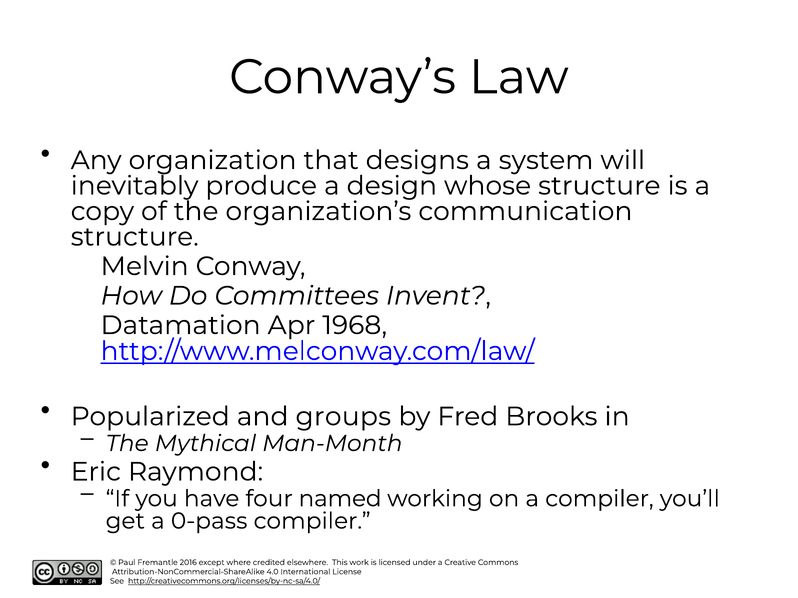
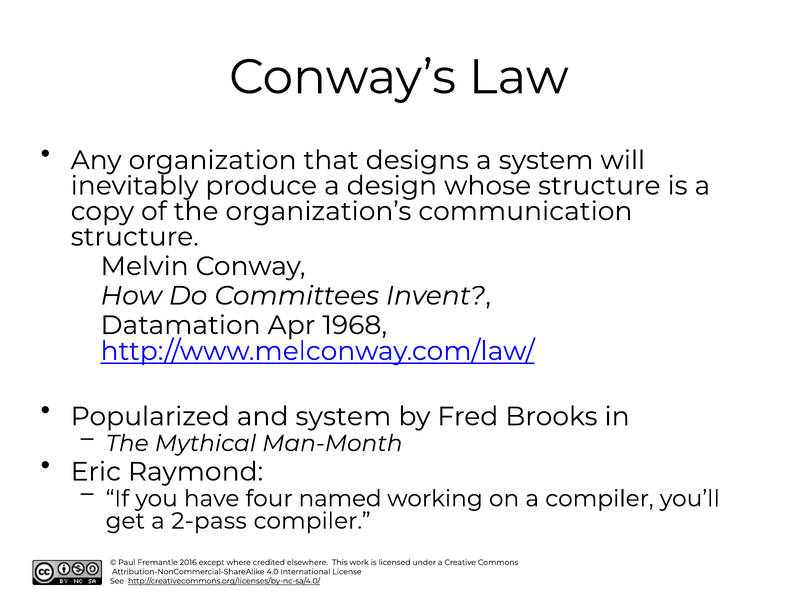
and groups: groups -> system
0-pass: 0-pass -> 2-pass
